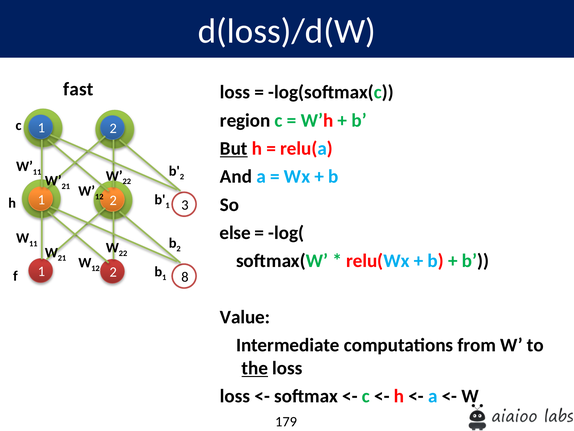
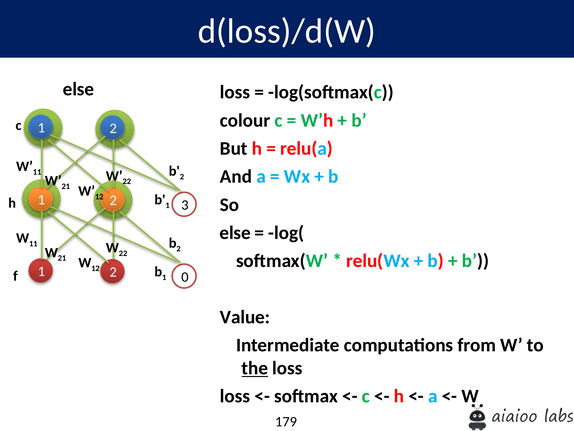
fast at (78, 89): fast -> else
region: region -> colour
But underline: present -> none
8: 8 -> 0
